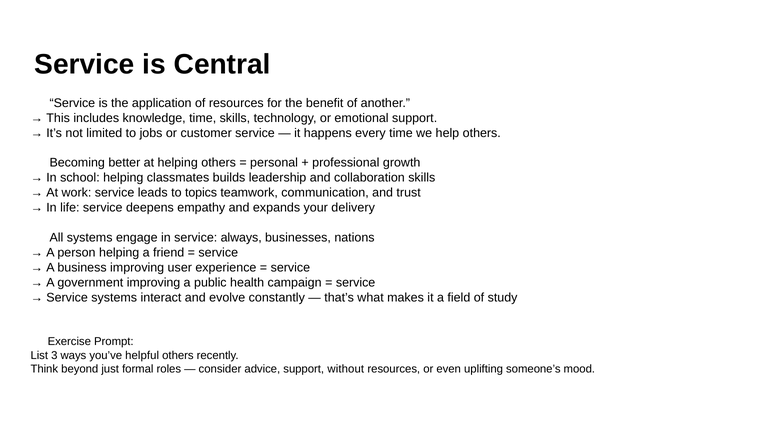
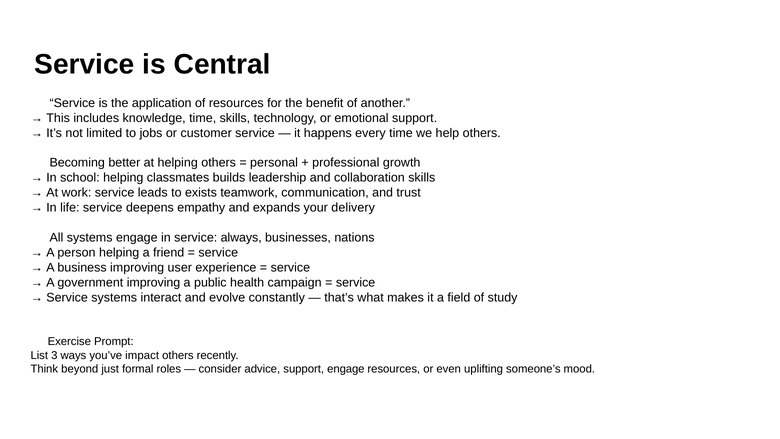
topics: topics -> exists
helpful: helpful -> impact
support without: without -> engage
